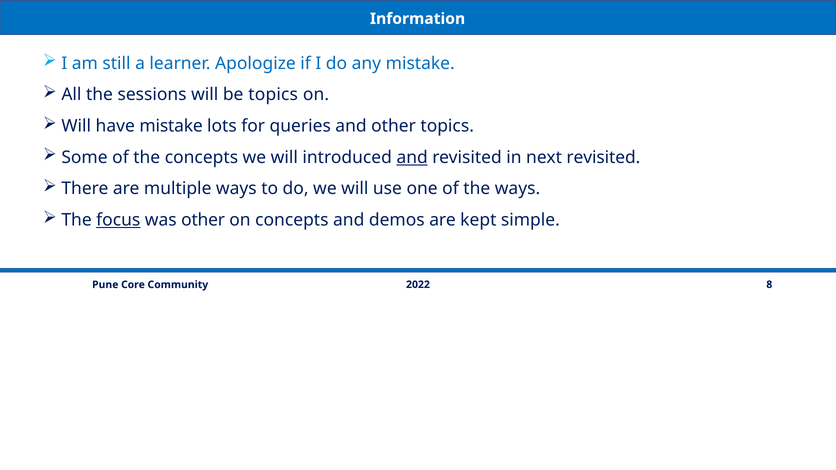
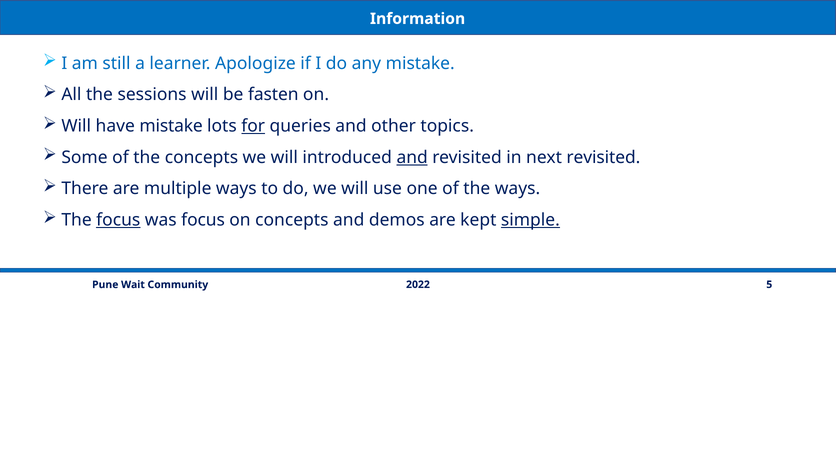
be topics: topics -> fasten
for underline: none -> present
was other: other -> focus
simple underline: none -> present
8: 8 -> 5
Core: Core -> Wait
